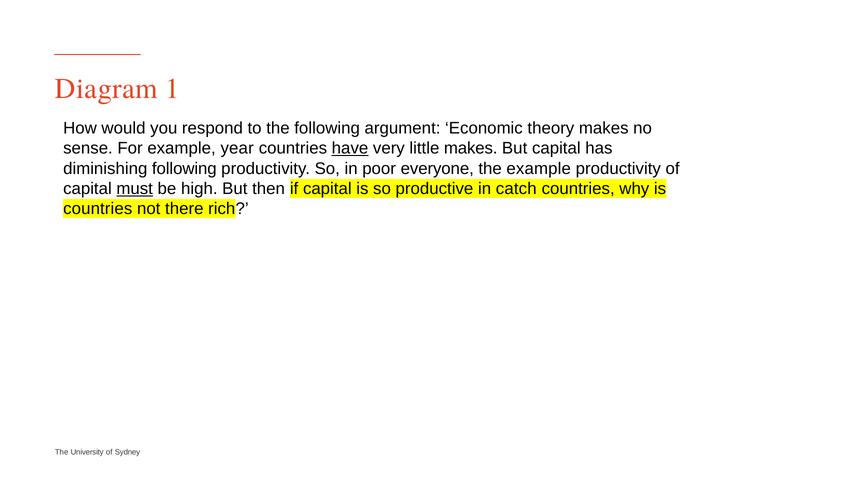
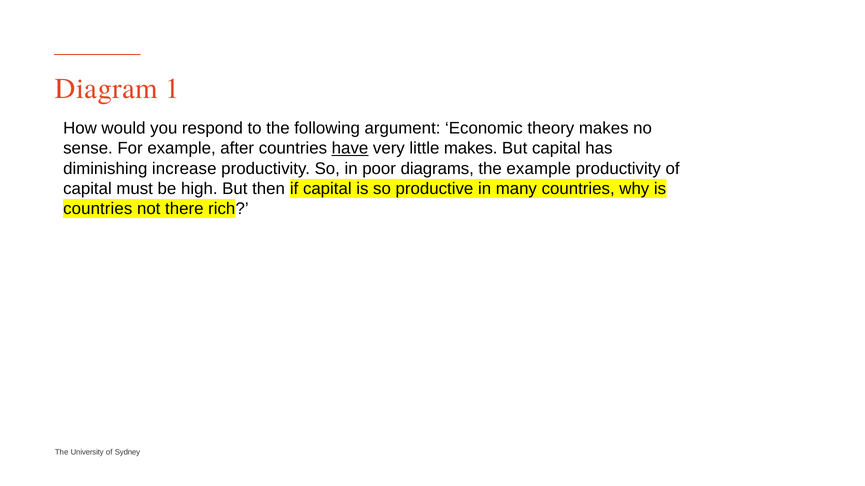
year: year -> after
diminishing following: following -> increase
everyone: everyone -> diagrams
must underline: present -> none
catch: catch -> many
